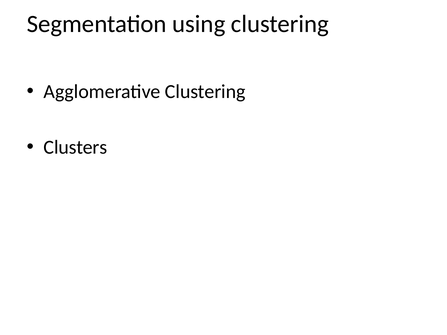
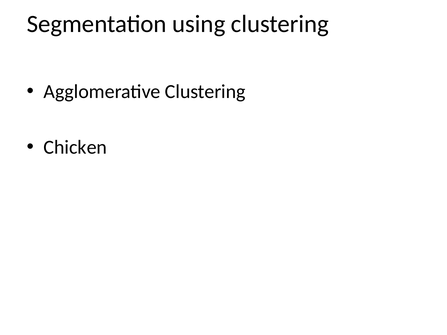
Clusters: Clusters -> Chicken
